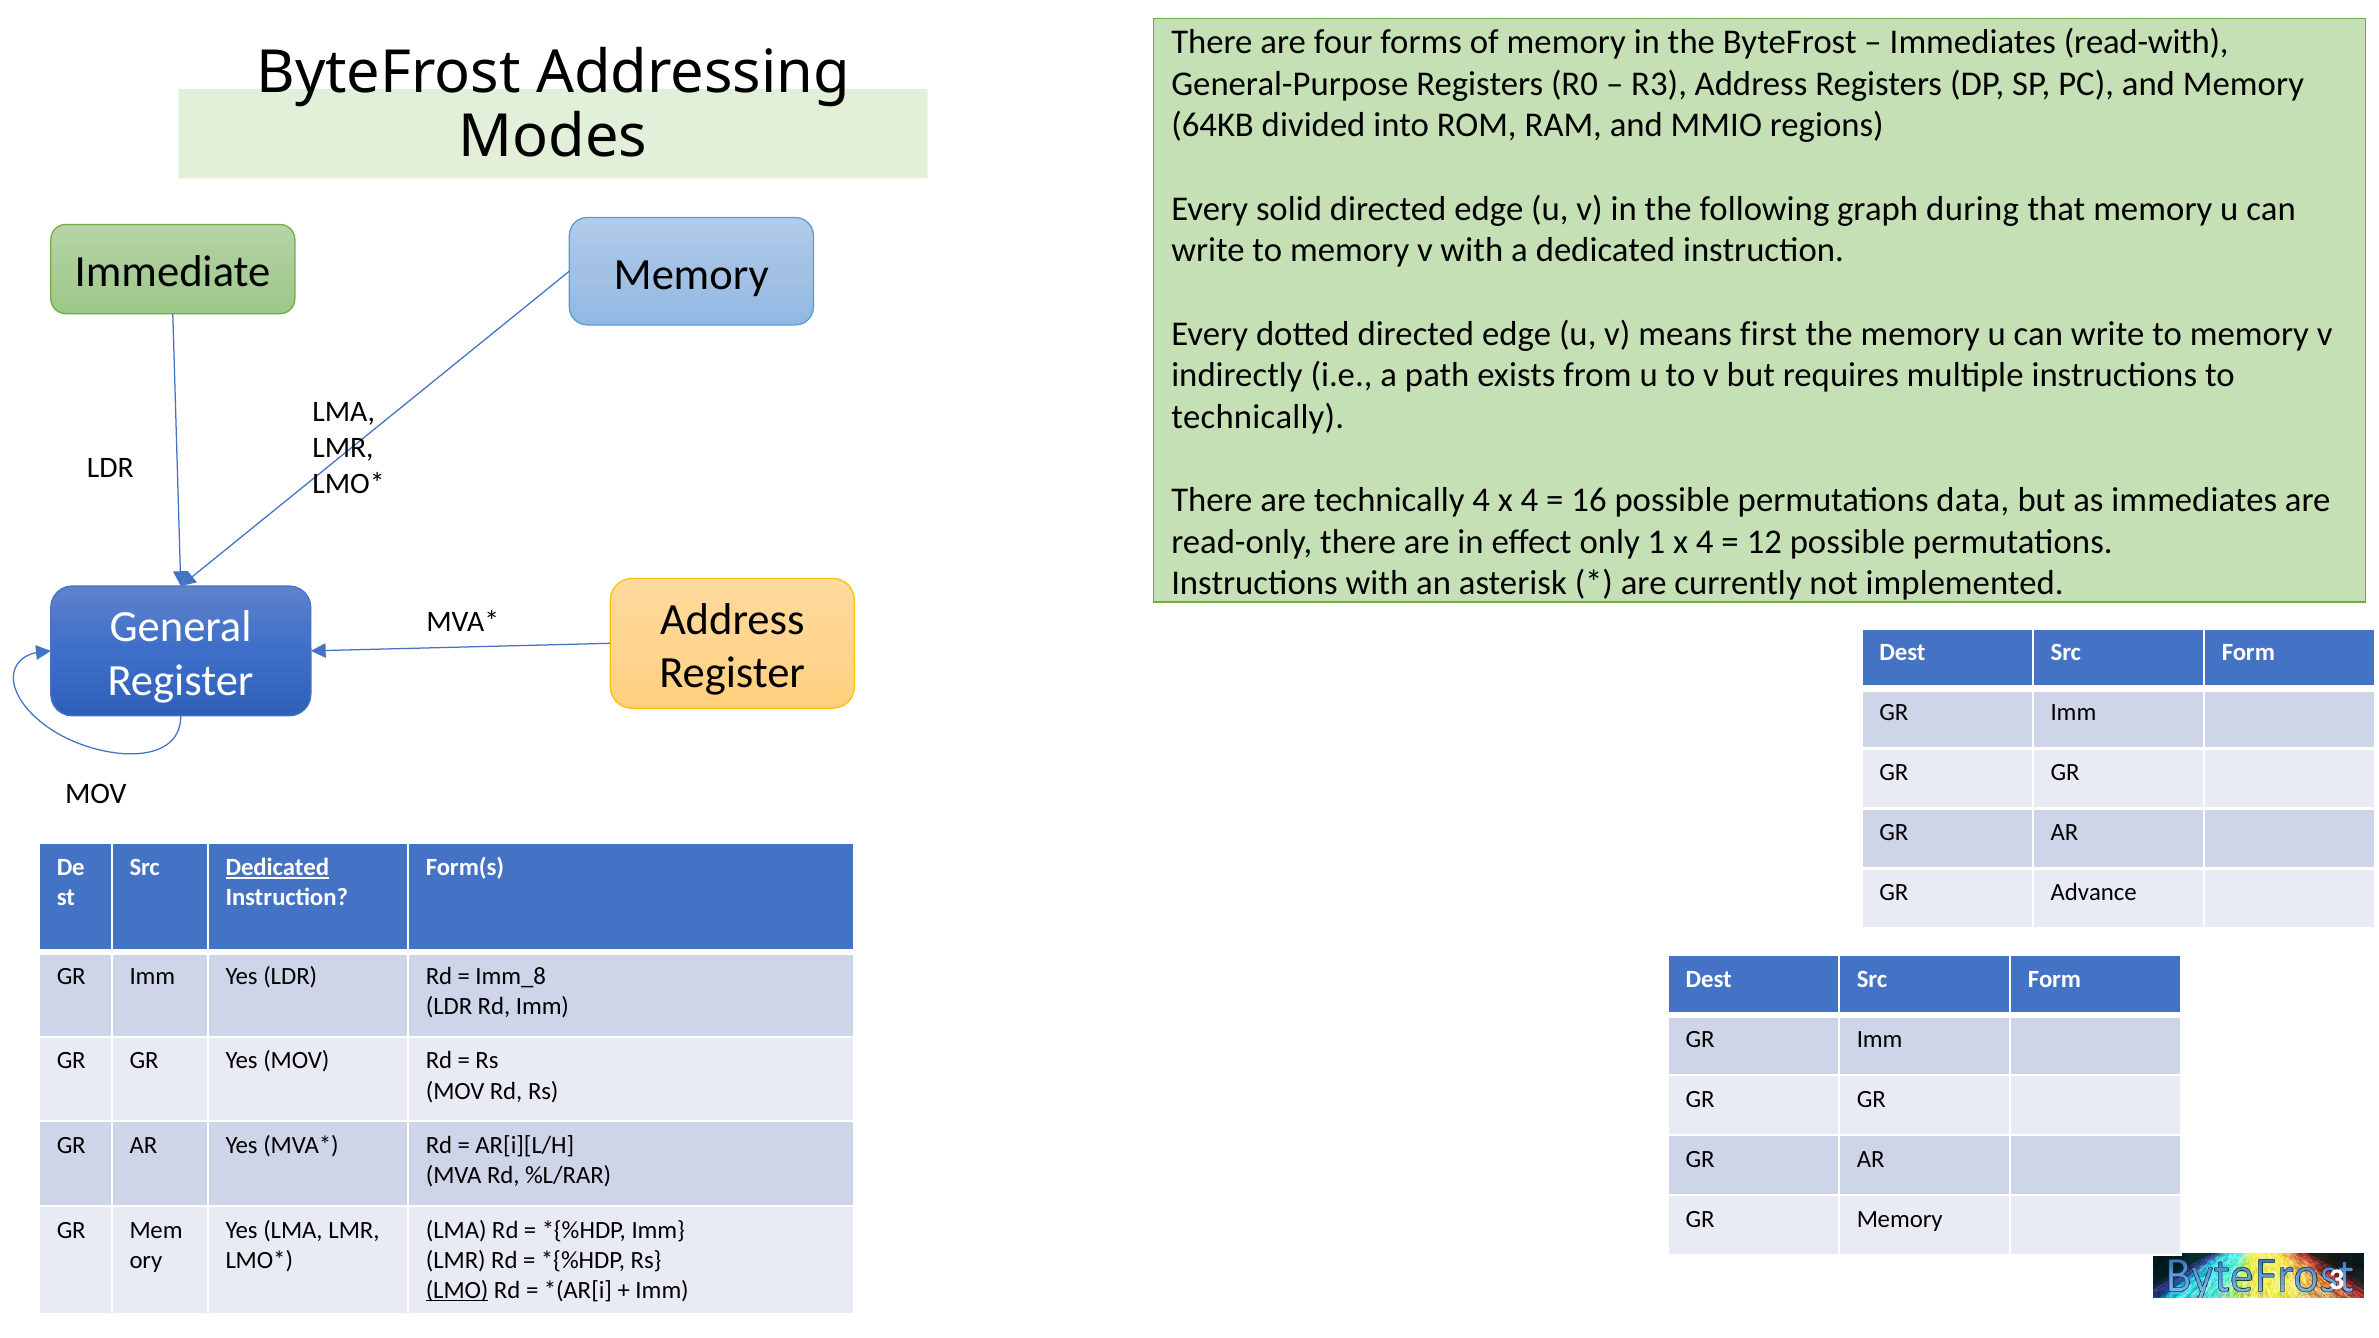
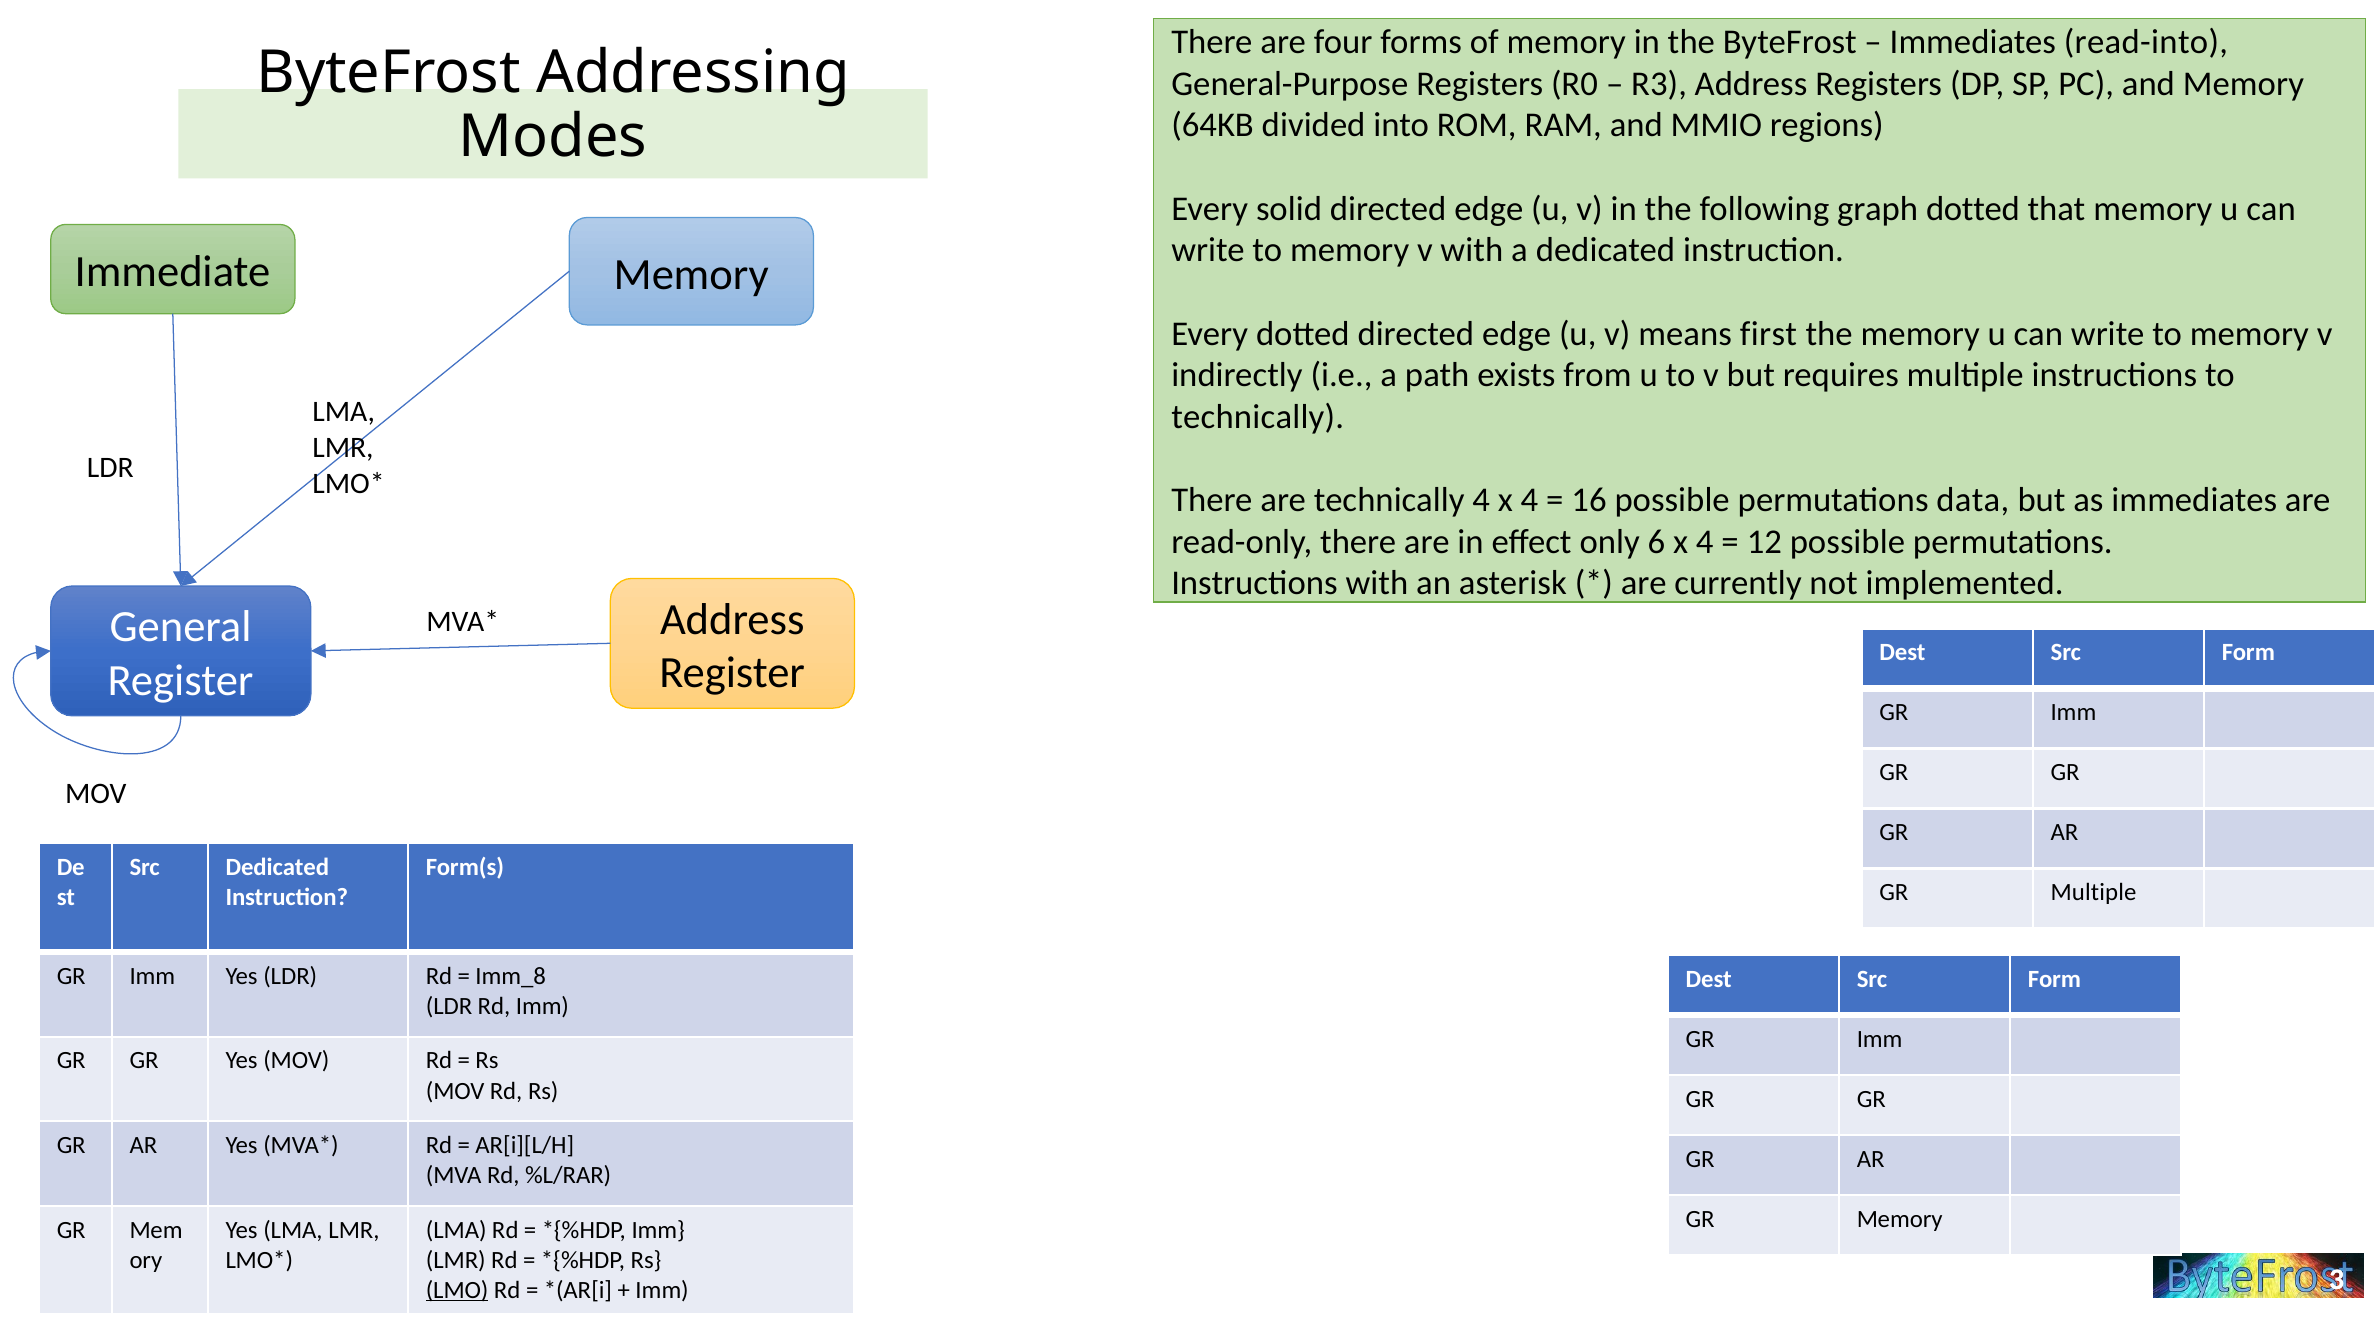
read-with: read-with -> read-into
graph during: during -> dotted
1: 1 -> 6
Dedicated at (277, 867) underline: present -> none
GR Advance: Advance -> Multiple
